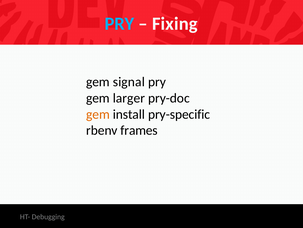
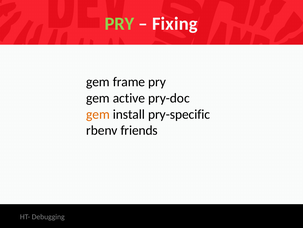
PRY at (119, 24) colour: light blue -> light green
signal: signal -> frame
larger: larger -> active
frames: frames -> friends
